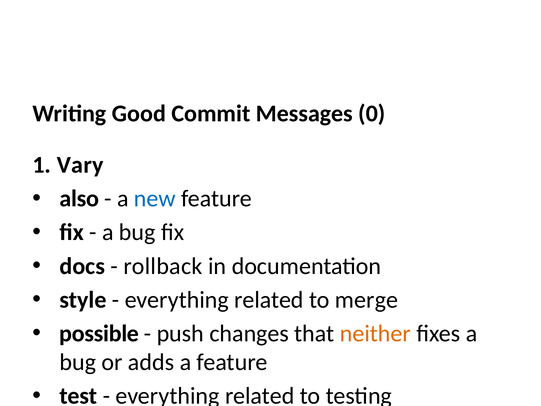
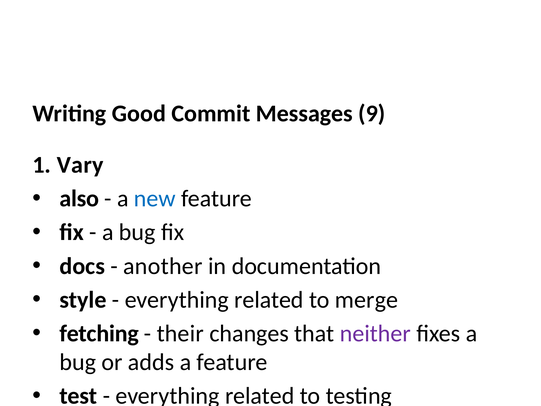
0: 0 -> 9
rollback: rollback -> another
possible: possible -> fetching
push: push -> their
neither colour: orange -> purple
